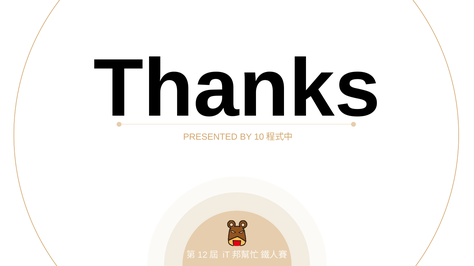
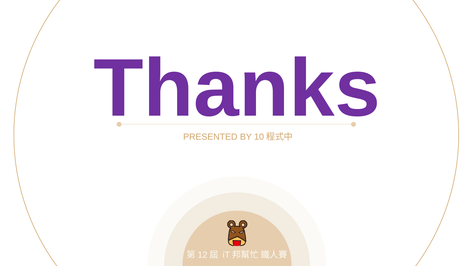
Thanks colour: black -> purple
